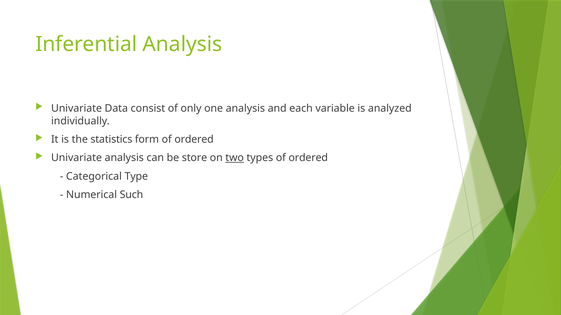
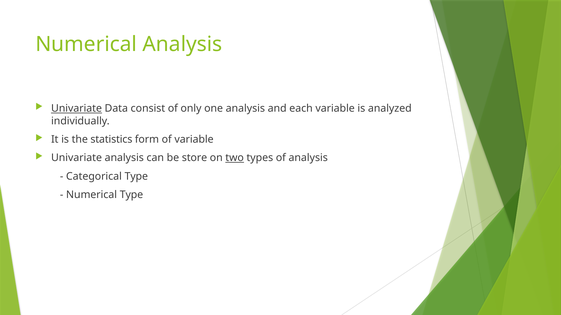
Inferential at (86, 44): Inferential -> Numerical
Univariate at (77, 109) underline: none -> present
form of ordered: ordered -> variable
types of ordered: ordered -> analysis
Numerical Such: Such -> Type
